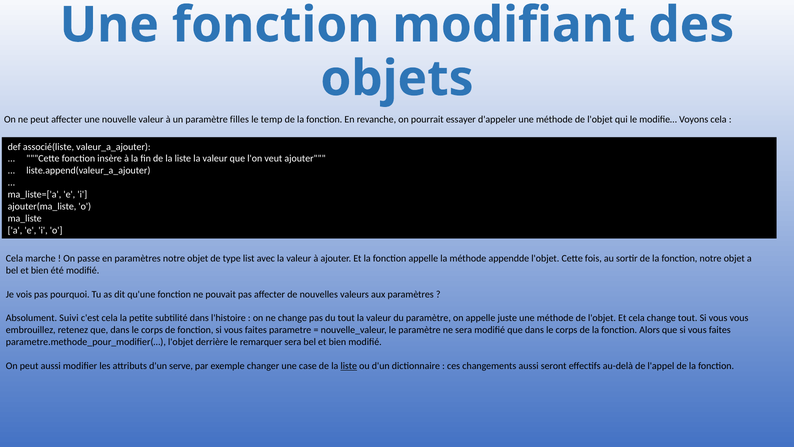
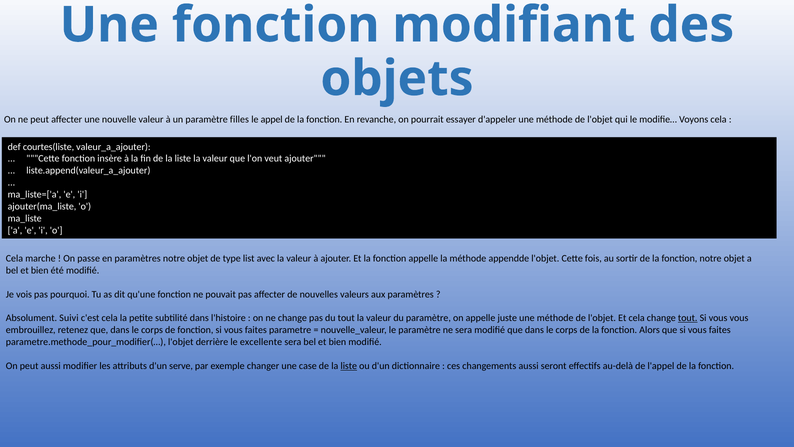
temp: temp -> appel
associé(liste: associé(liste -> courtes(liste
tout at (688, 318) underline: none -> present
remarquer: remarquer -> excellente
